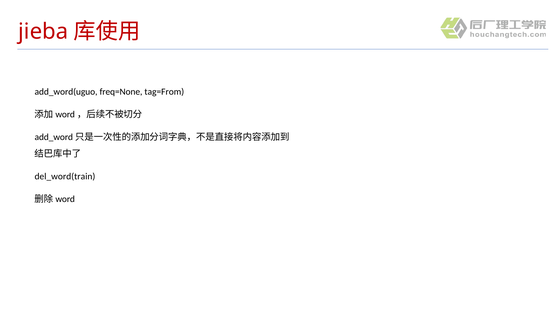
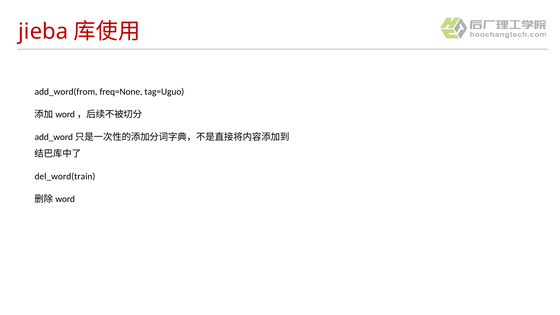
add_word(uguo: add_word(uguo -> add_word(from
tag=From: tag=From -> tag=Uguo
